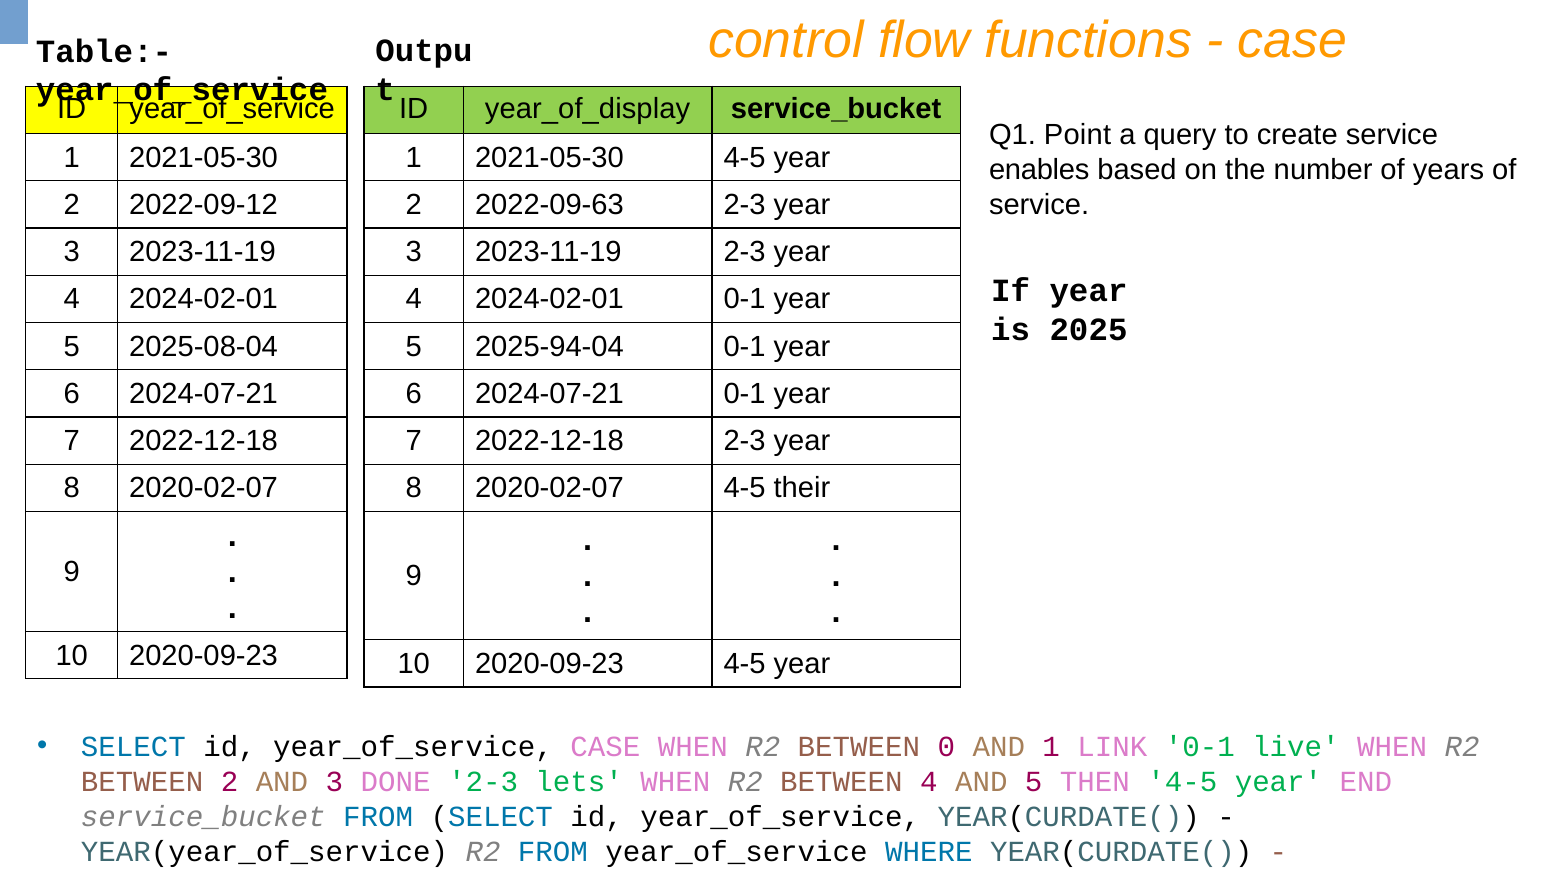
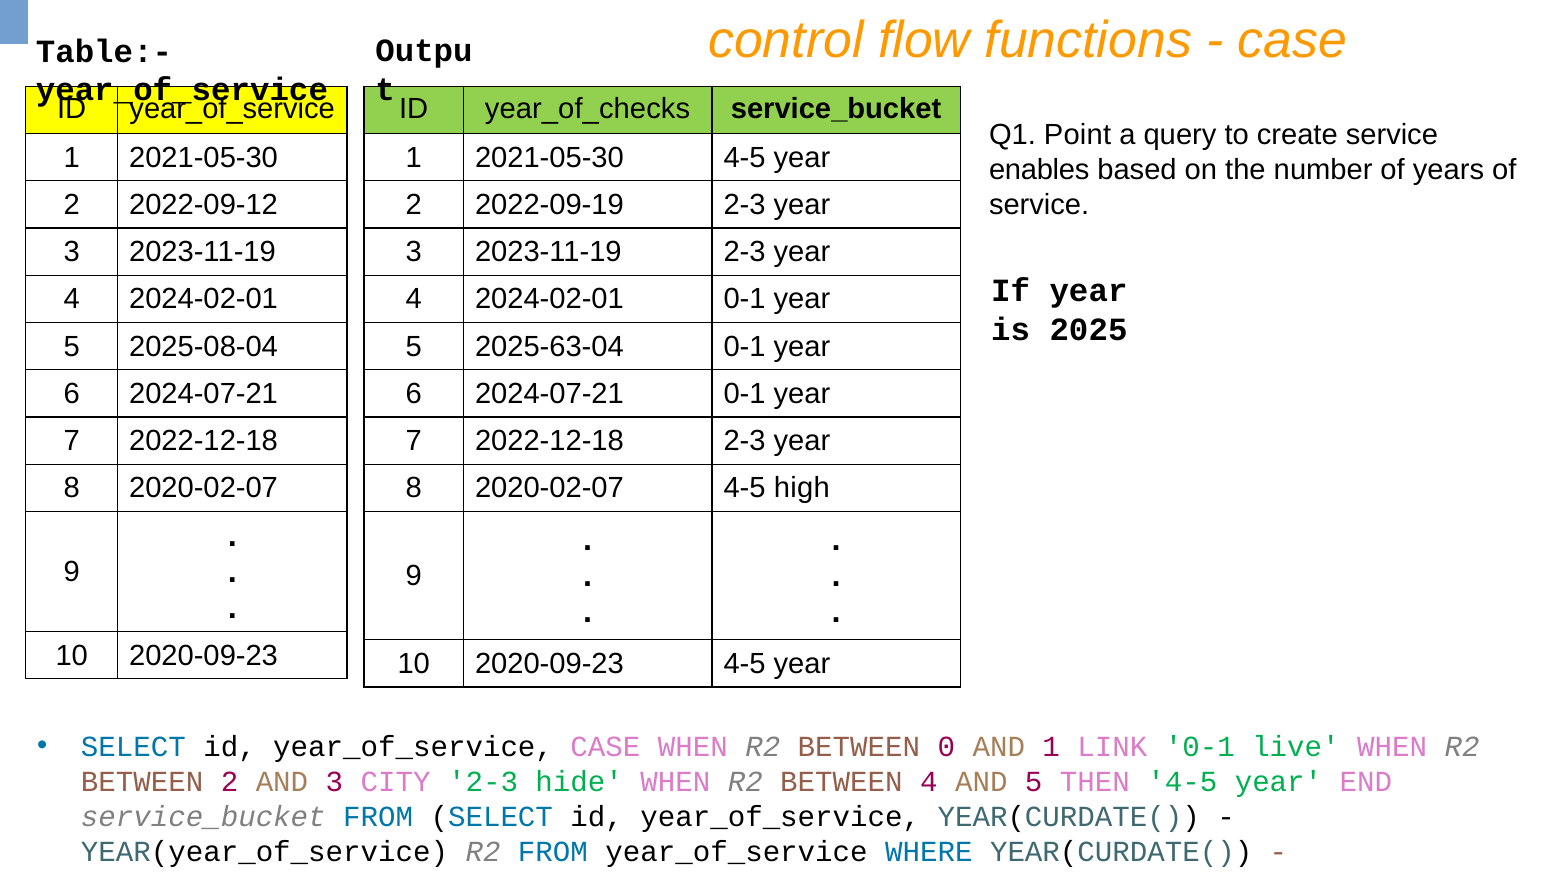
year_of_display: year_of_display -> year_of_checks
2022-09-63: 2022-09-63 -> 2022-09-19
2025-94-04: 2025-94-04 -> 2025-63-04
their: their -> high
DONE: DONE -> CITY
lets: lets -> hide
